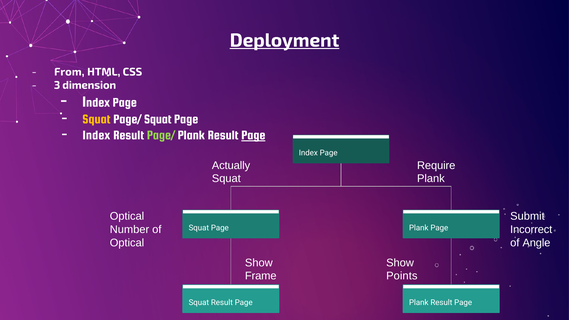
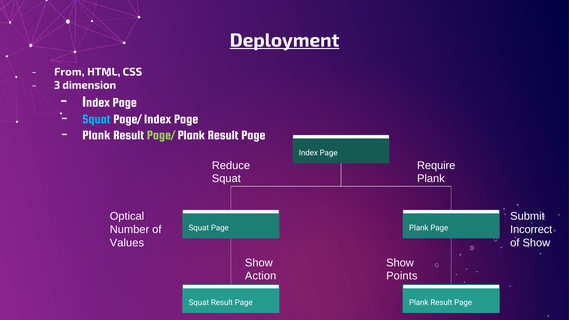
Squat at (96, 119) colour: yellow -> light blue
Page/ Squat: Squat -> Index
Index at (96, 135): Index -> Plank
Page at (253, 135) underline: present -> none
Actually: Actually -> Reduce
Optical at (127, 243): Optical -> Values
of Angle: Angle -> Show
Frame: Frame -> Action
